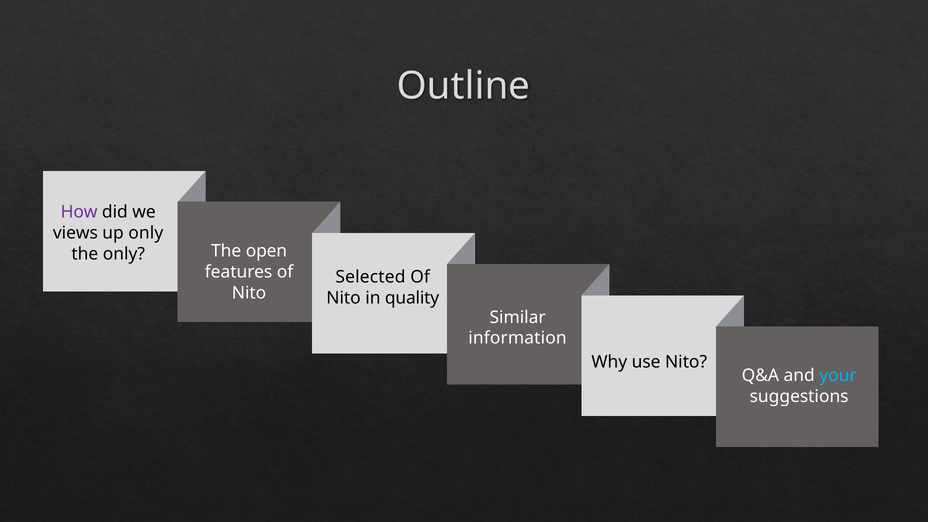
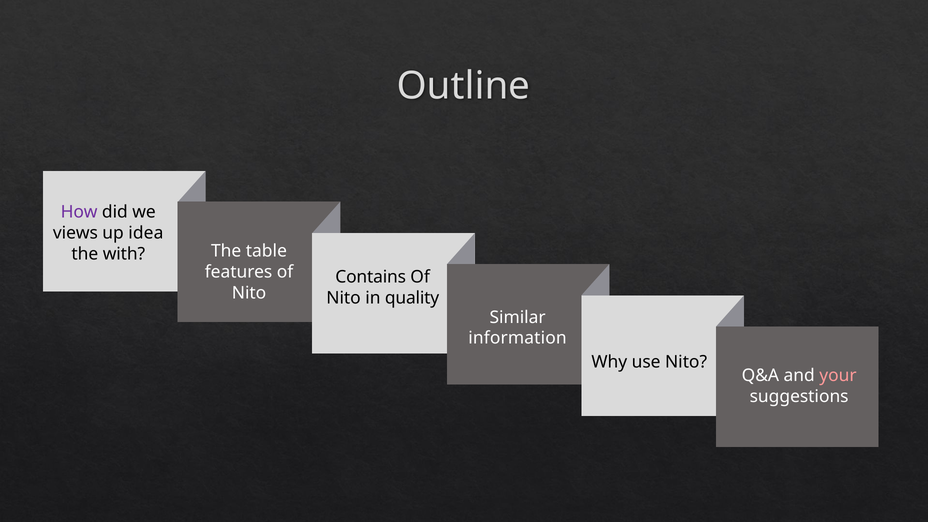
up only: only -> idea
the only: only -> with
open: open -> table
Selected: Selected -> Contains
your colour: light blue -> pink
